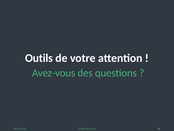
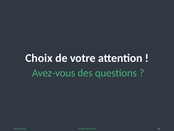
Outils: Outils -> Choix
